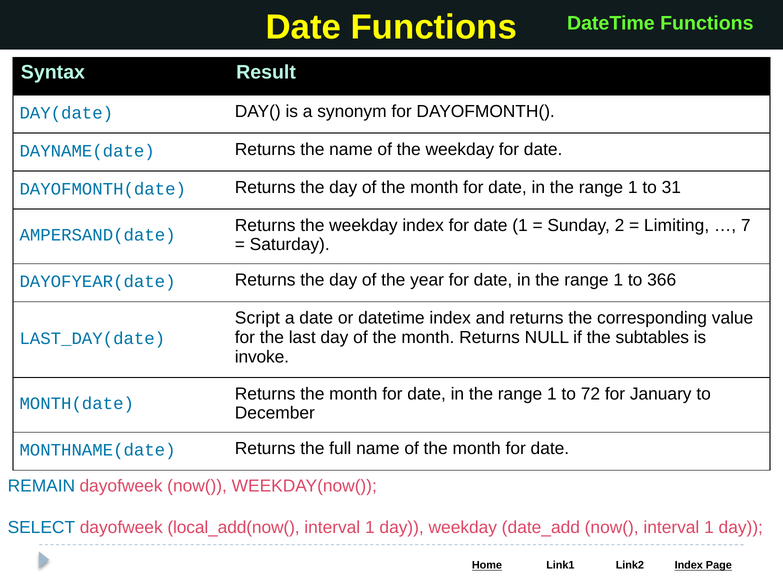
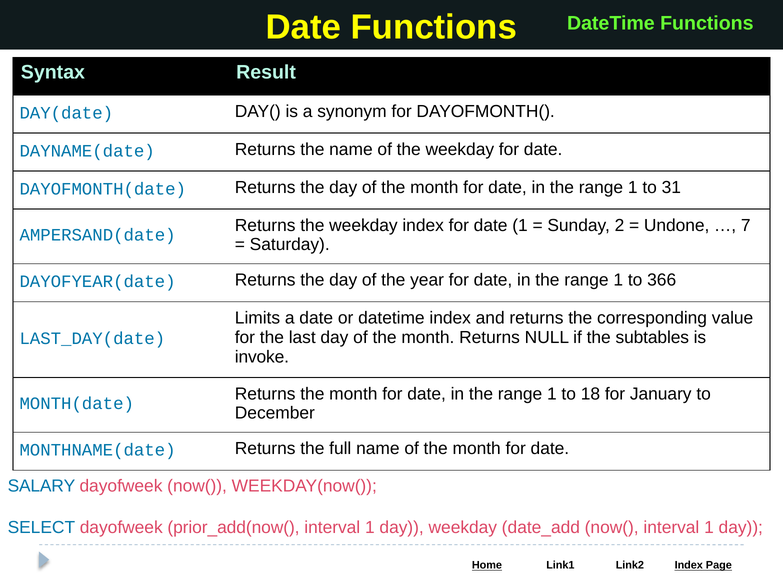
Limiting: Limiting -> Undone
Script: Script -> Limits
72: 72 -> 18
REMAIN: REMAIN -> SALARY
local_add(now(: local_add(now( -> prior_add(now(
